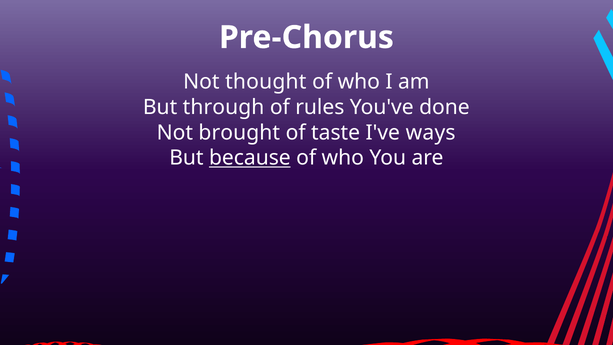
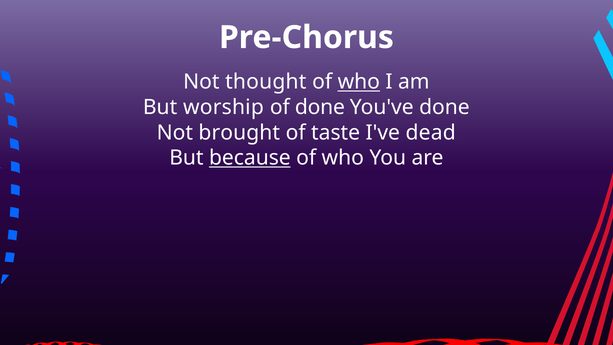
who at (359, 82) underline: none -> present
through: through -> worship
of rules: rules -> done
ways: ways -> dead
